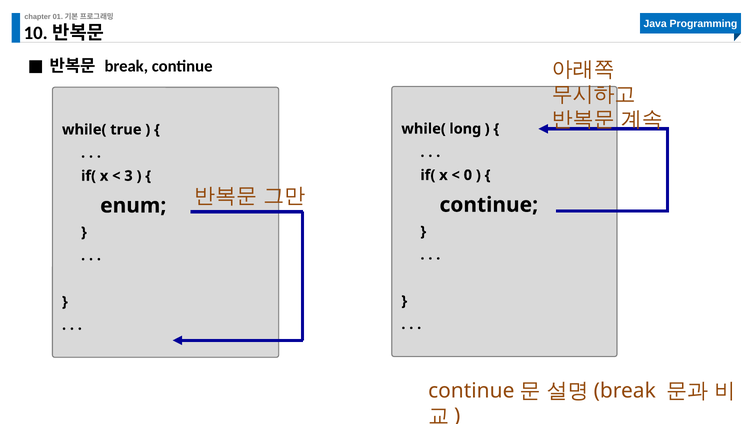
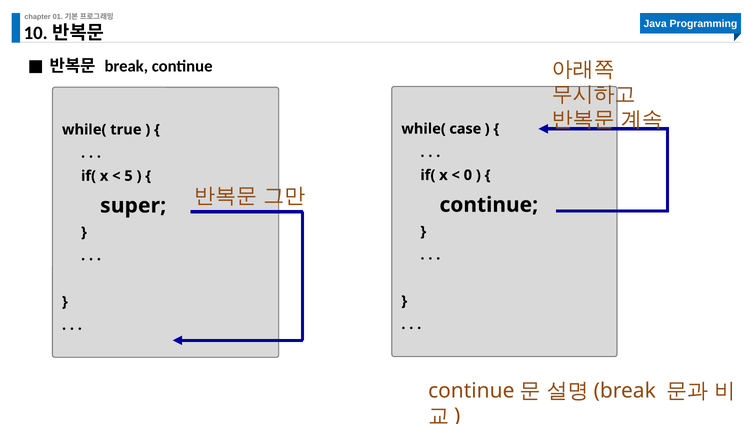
long: long -> case
3: 3 -> 5
enum: enum -> super
